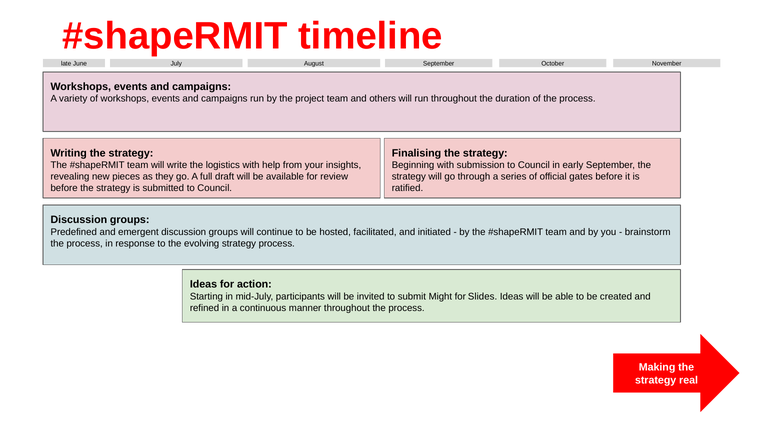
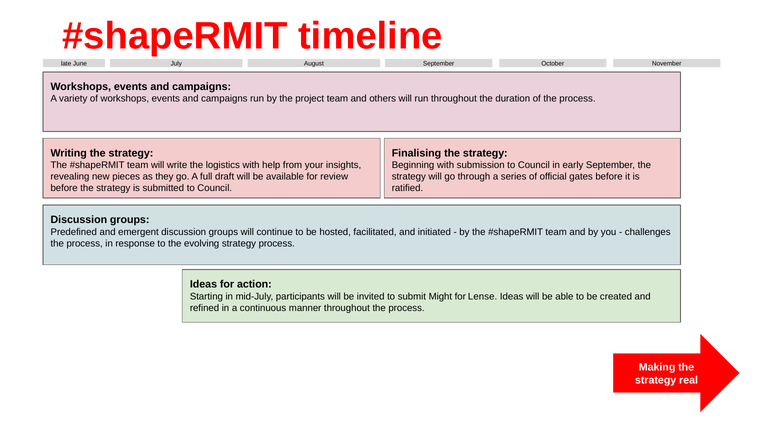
brainstorm: brainstorm -> challenges
Slides: Slides -> Lense
